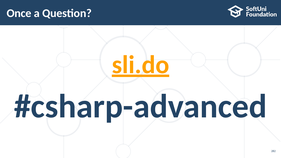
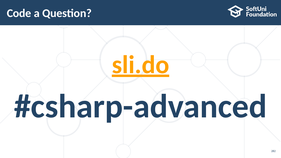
Once: Once -> Code
